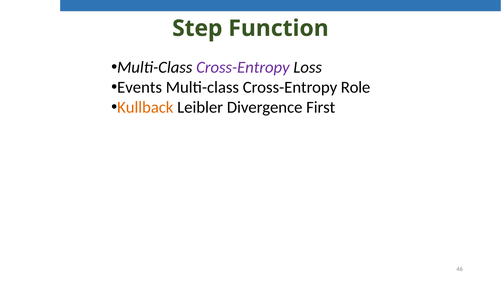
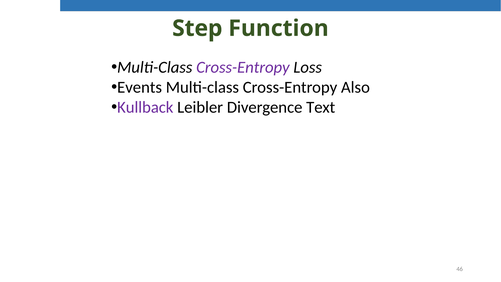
Role: Role -> Also
Kullback colour: orange -> purple
First: First -> Text
